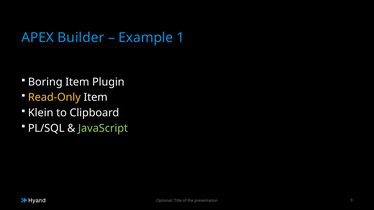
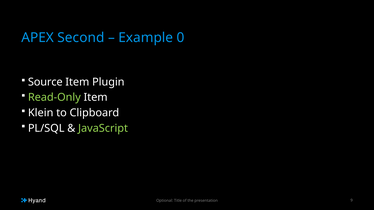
Builder: Builder -> Second
1: 1 -> 0
Boring: Boring -> Source
Read-Only colour: yellow -> light green
